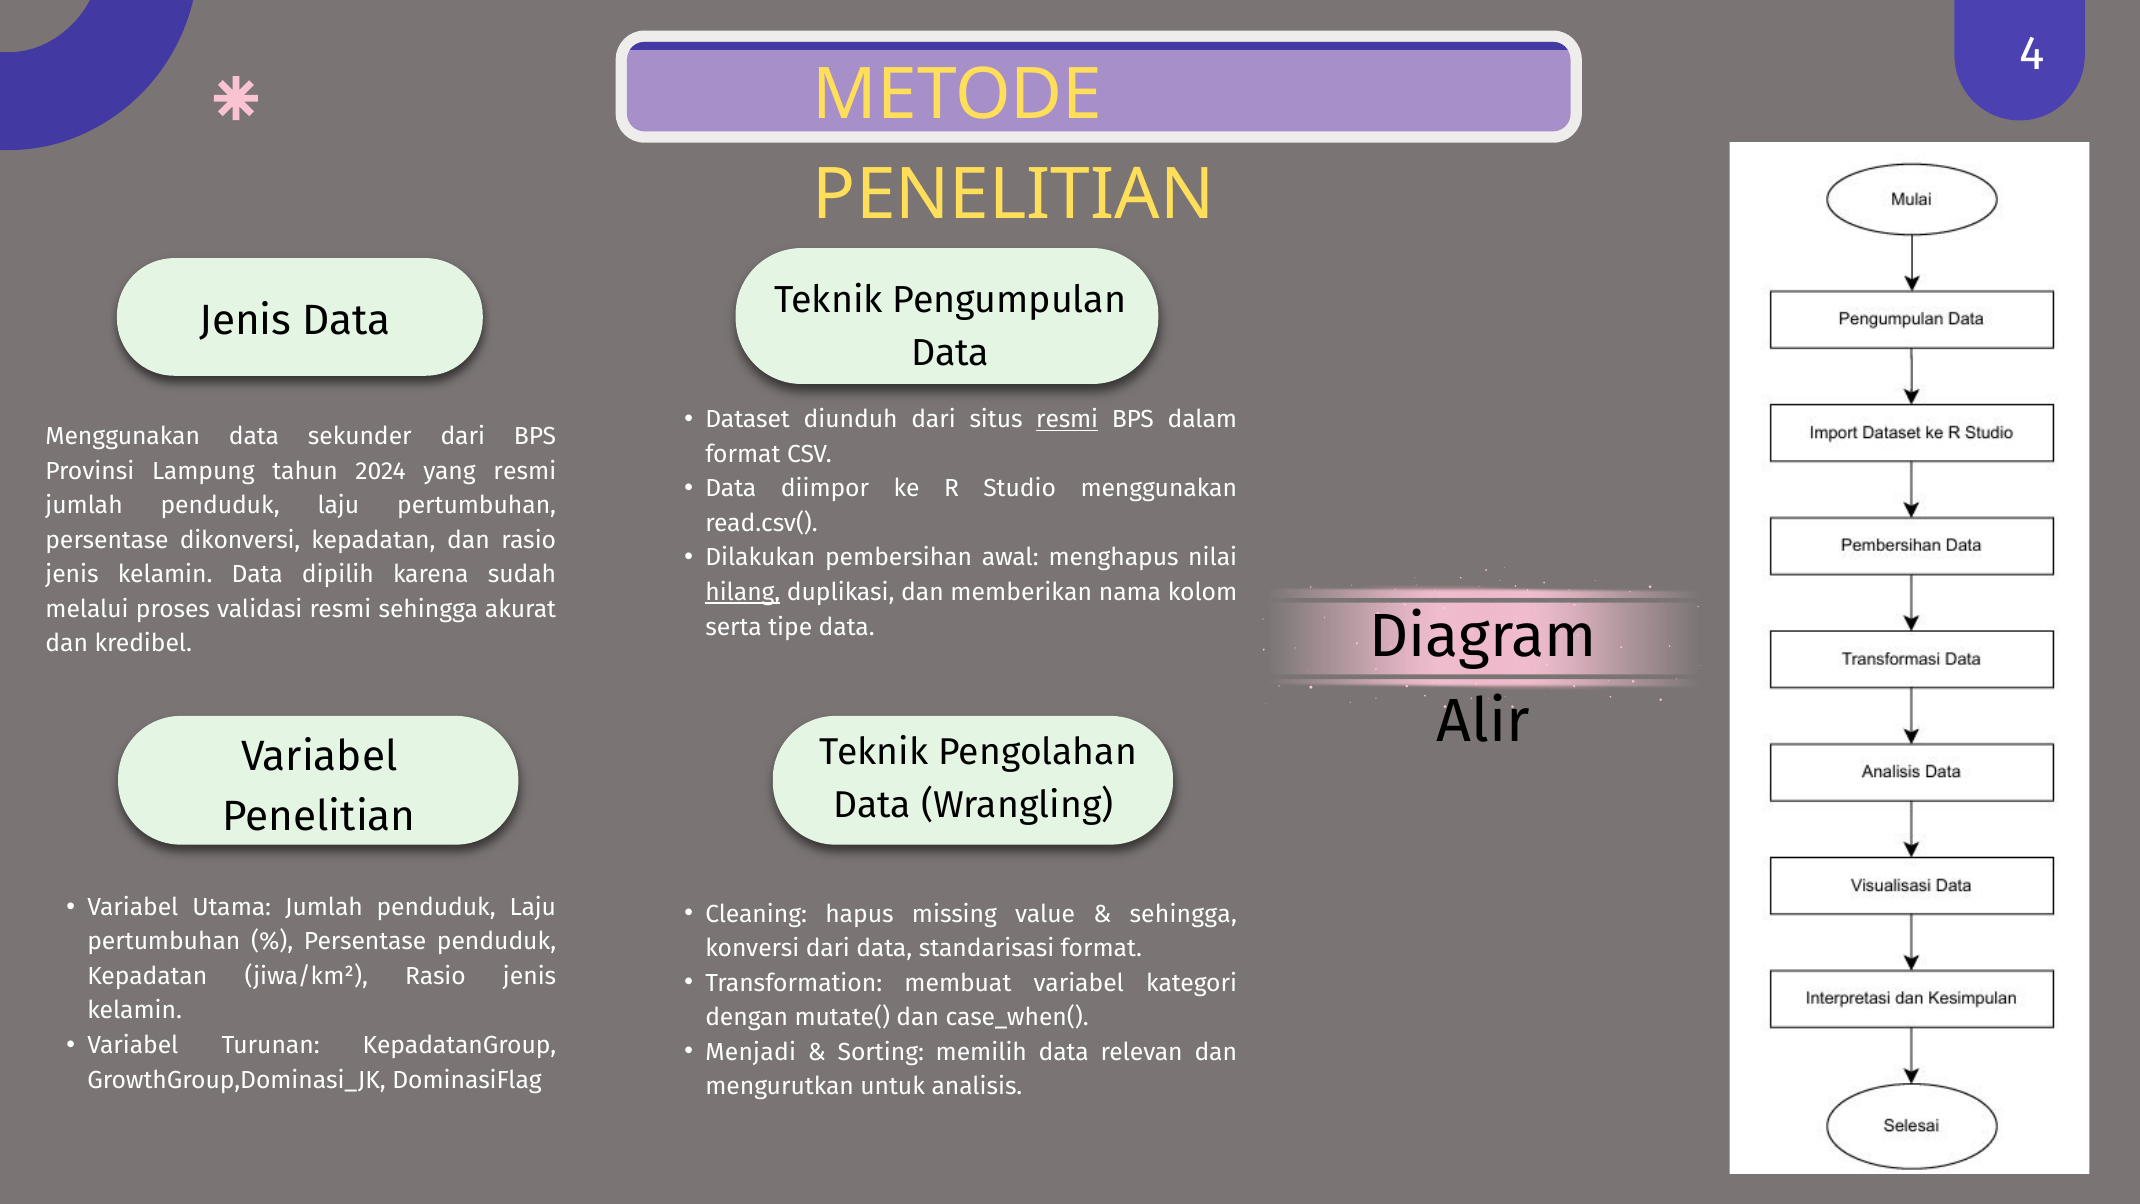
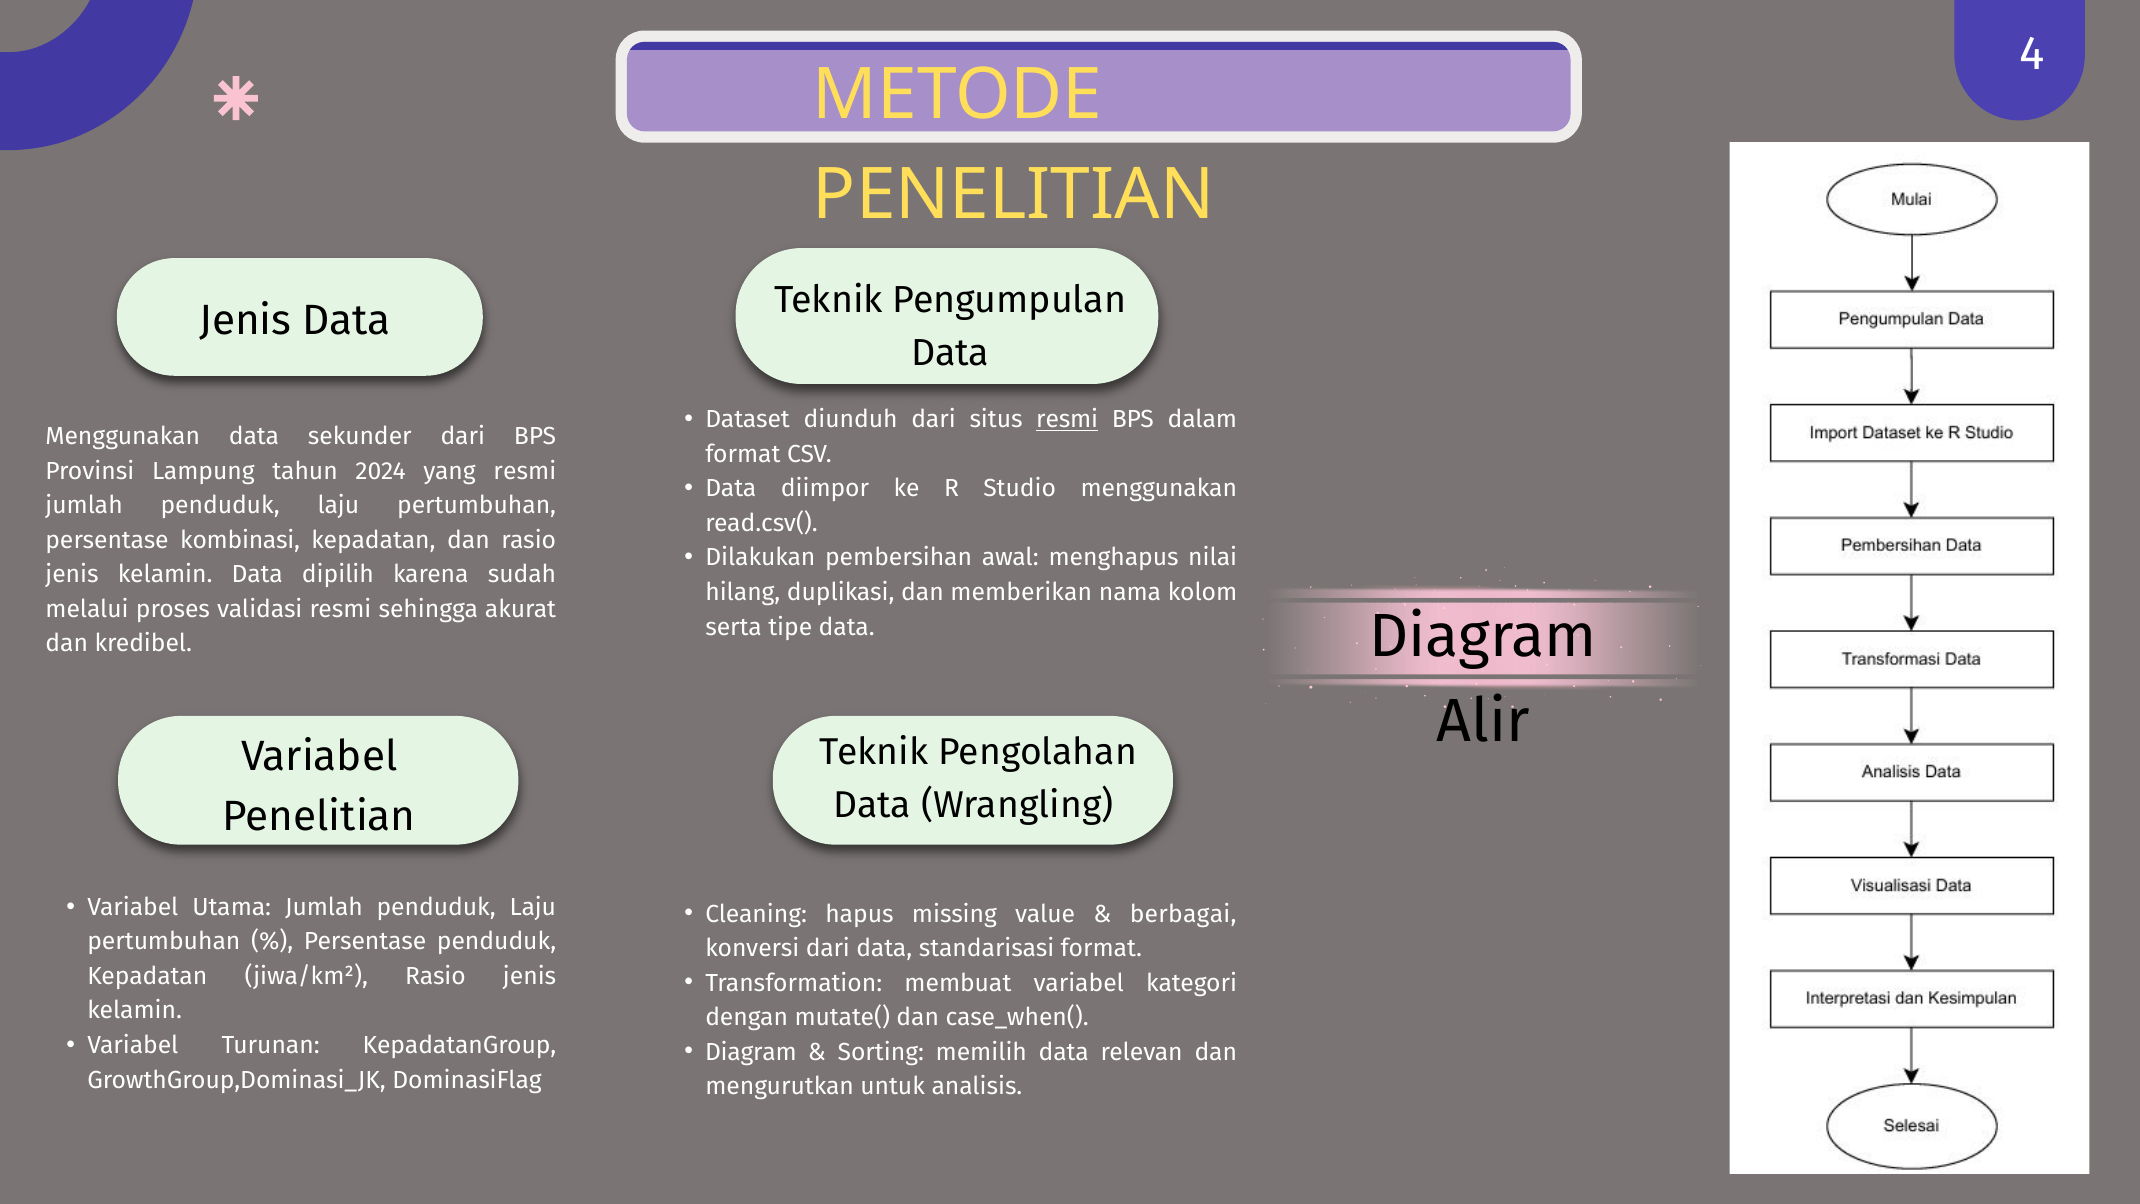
dikonversi: dikonversi -> kombinasi
hilang underline: present -> none
sehingga at (1183, 914): sehingga -> berbagai
Menjadi at (751, 1052): Menjadi -> Diagram
